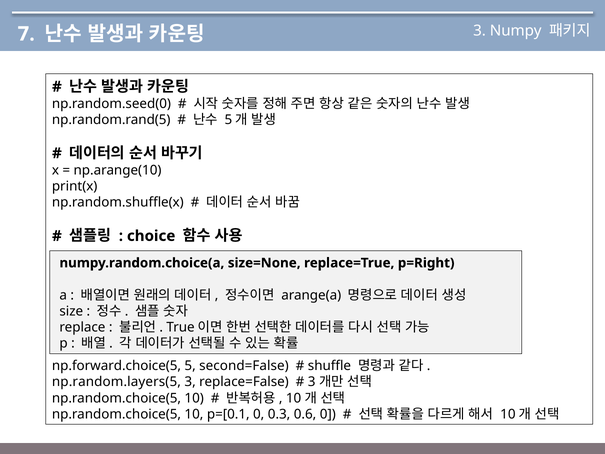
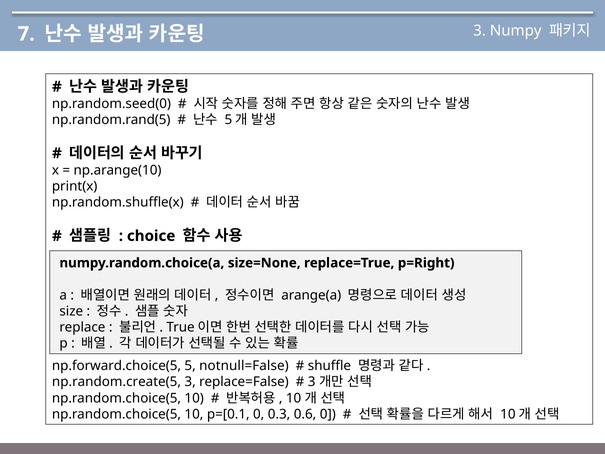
second=False: second=False -> notnull=False
np.random.layers(5: np.random.layers(5 -> np.random.create(5
